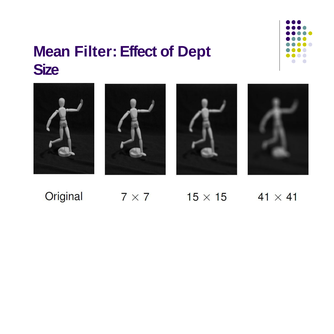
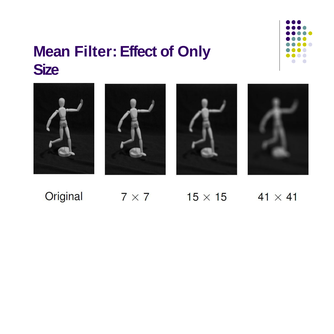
Dept: Dept -> Only
